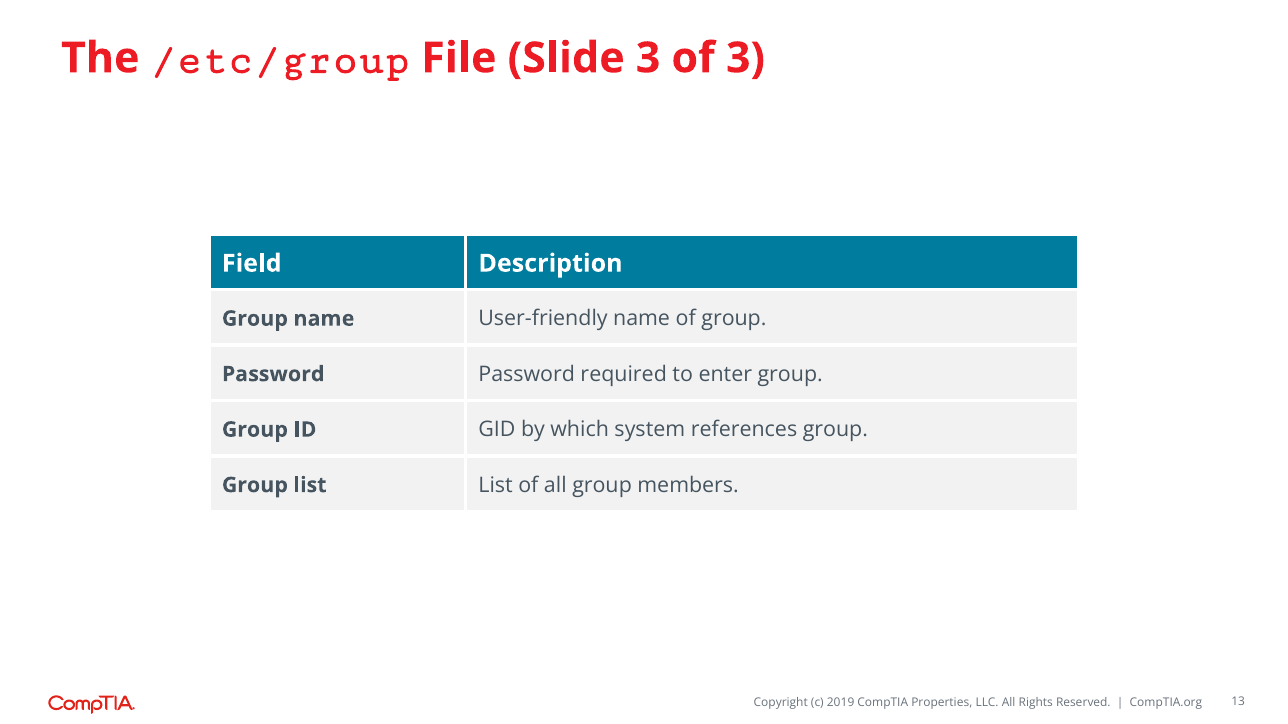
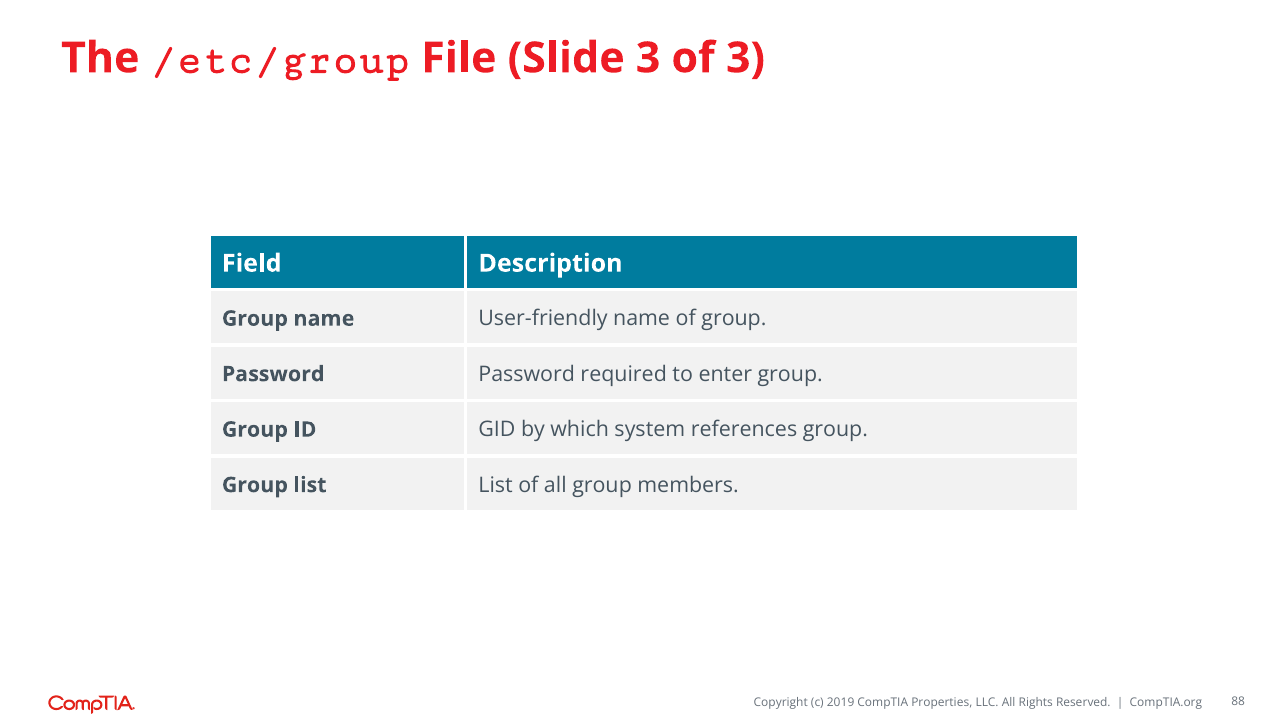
13: 13 -> 88
